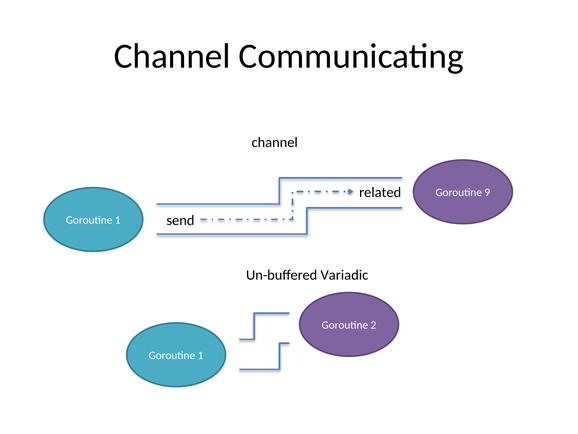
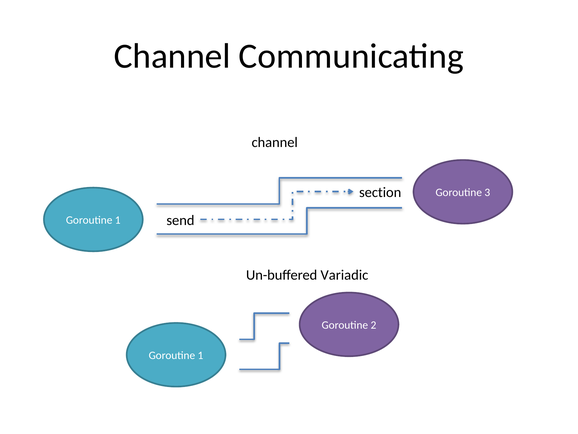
related: related -> section
9: 9 -> 3
